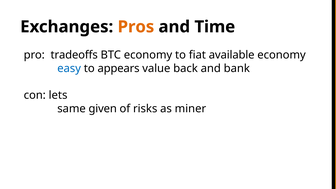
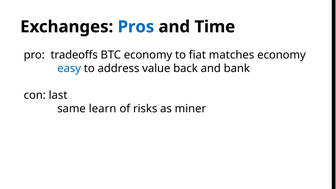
Pros colour: orange -> blue
available: available -> matches
appears: appears -> address
lets: lets -> last
given: given -> learn
